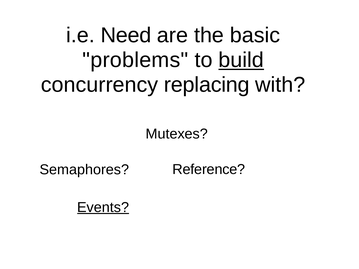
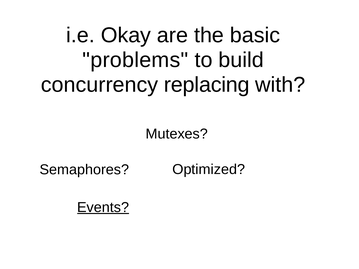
Need: Need -> Okay
build underline: present -> none
Reference: Reference -> Optimized
